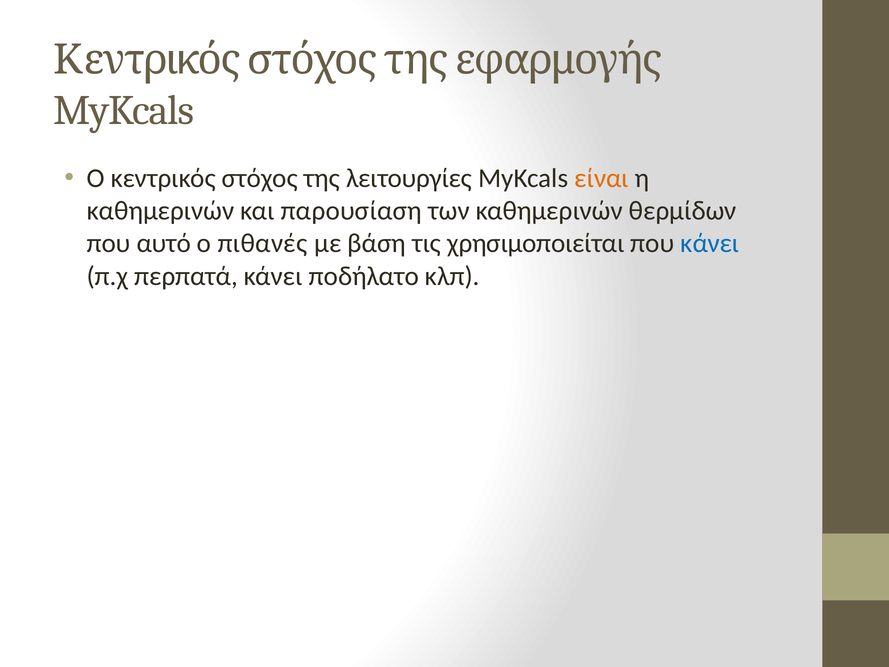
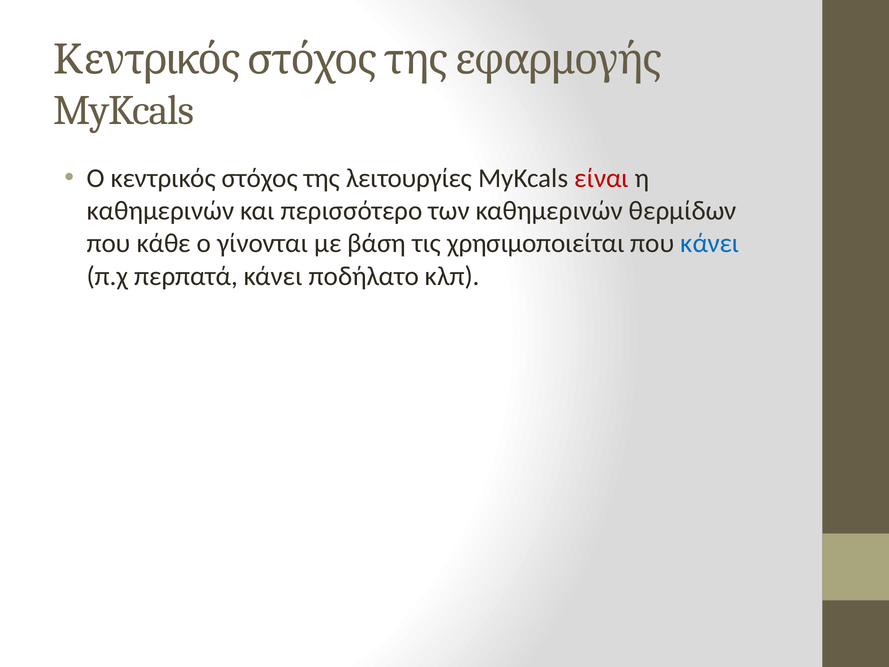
είναι colour: orange -> red
παρουσίαση: παρουσίαση -> περισσότερο
αυτό: αυτό -> κάθε
πιθανές: πιθανές -> γίνονται
